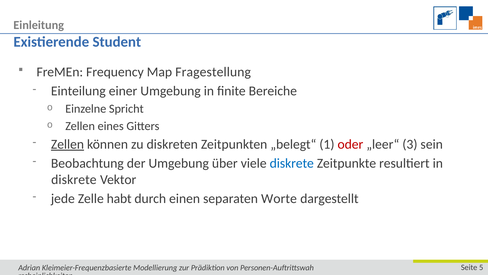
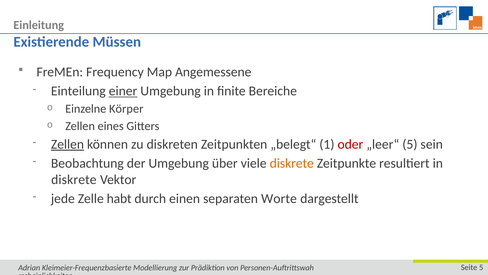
Student: Student -> Müssen
Fragestellung: Fragestellung -> Angemessene
einer underline: none -> present
Spricht: Spricht -> Körper
„leer“ 3: 3 -> 5
diskrete at (292, 163) colour: blue -> orange
